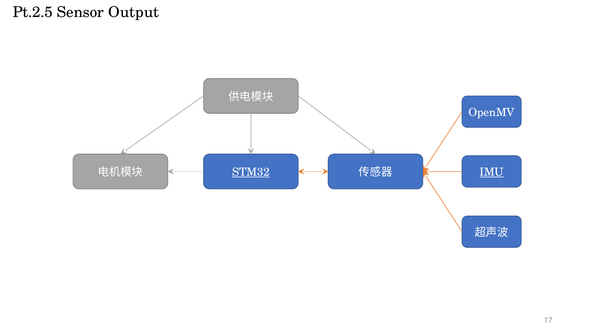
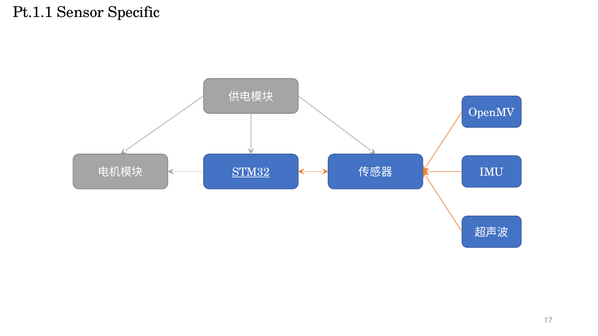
Pt.2.5: Pt.2.5 -> Pt.1.1
Output: Output -> Specific
IMU underline: present -> none
